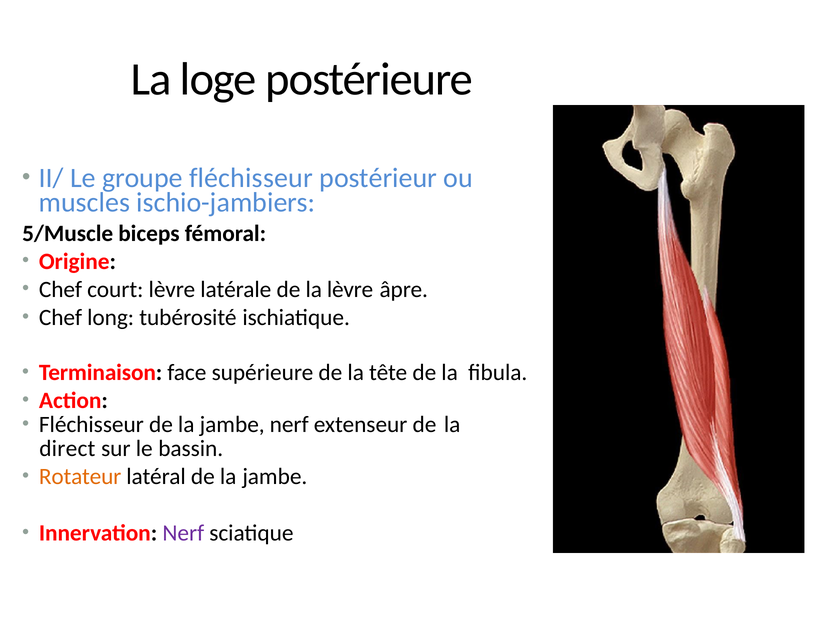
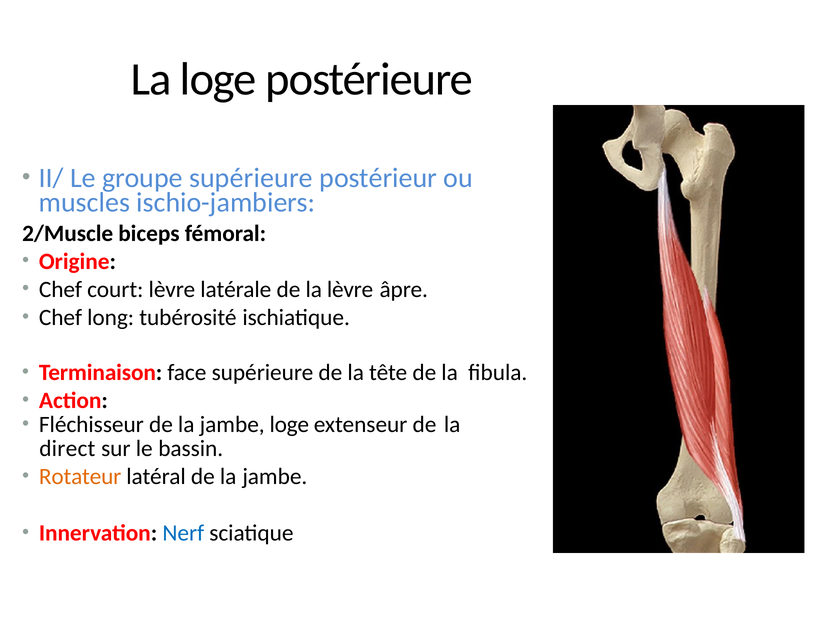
groupe fléchisseur: fléchisseur -> supérieure
5/Muscle: 5/Muscle -> 2/Muscle
jambe nerf: nerf -> loge
Nerf at (183, 533) colour: purple -> blue
